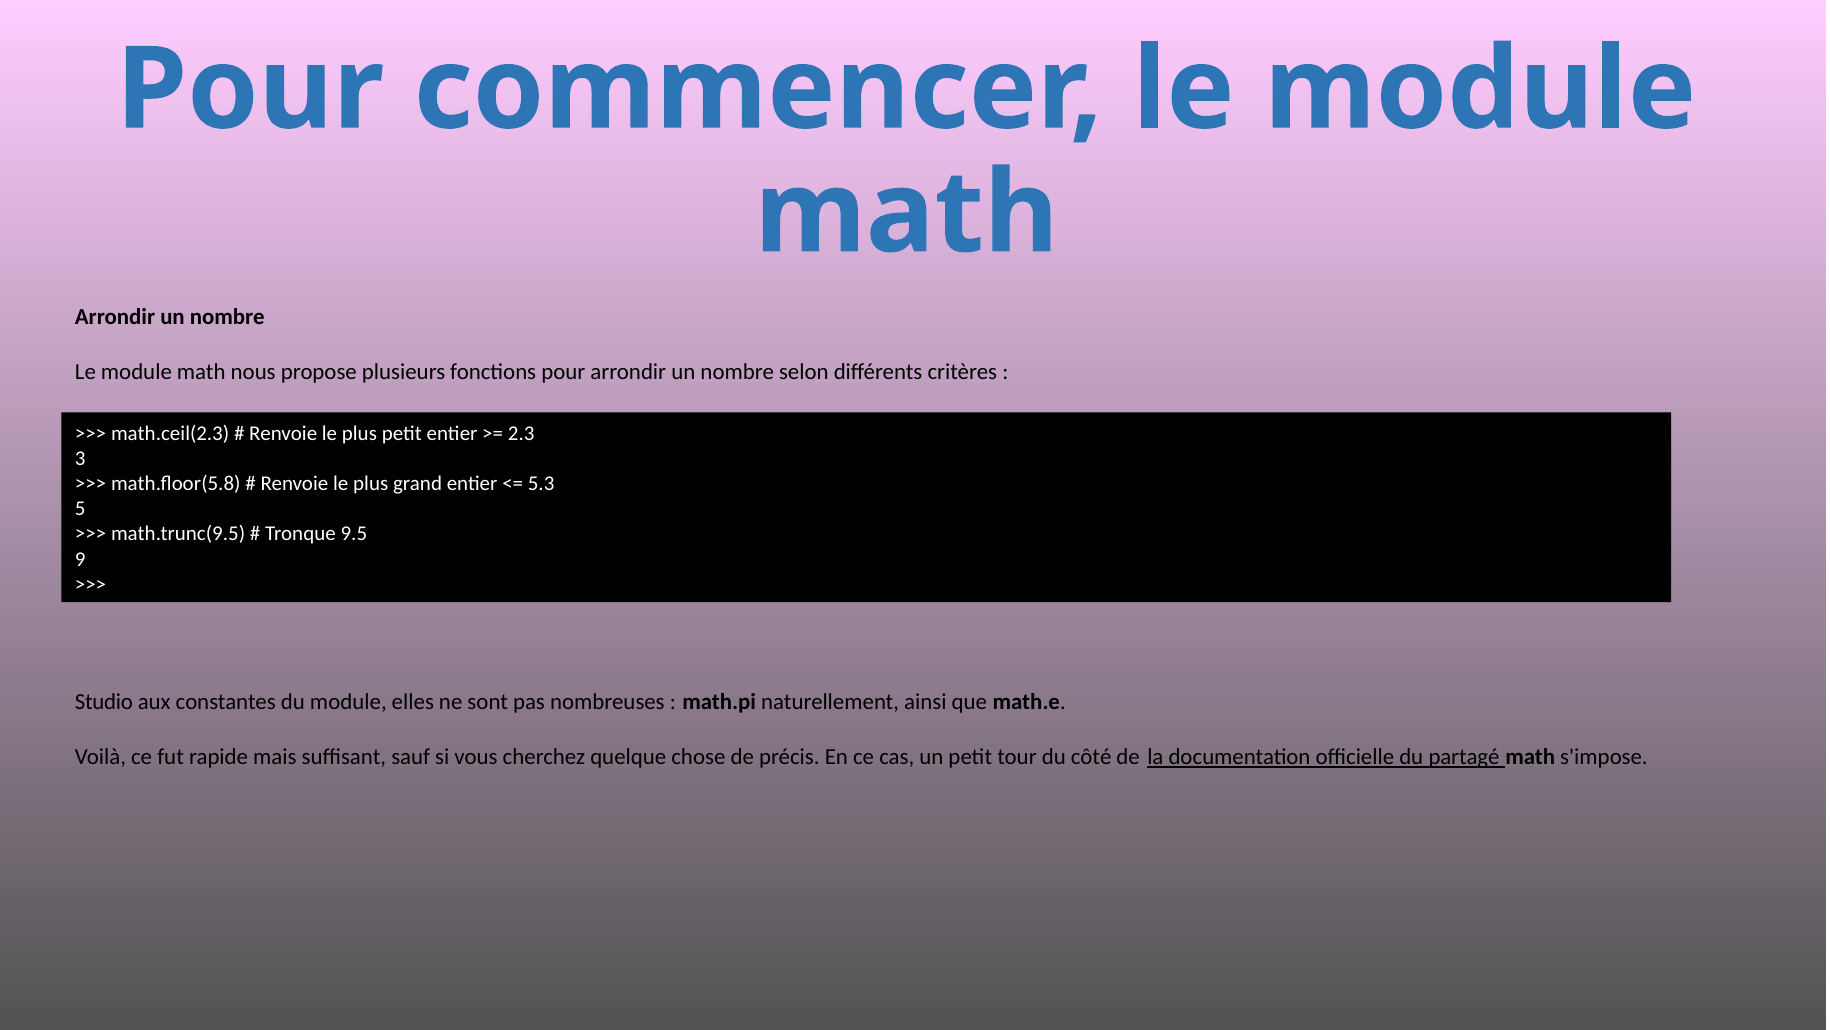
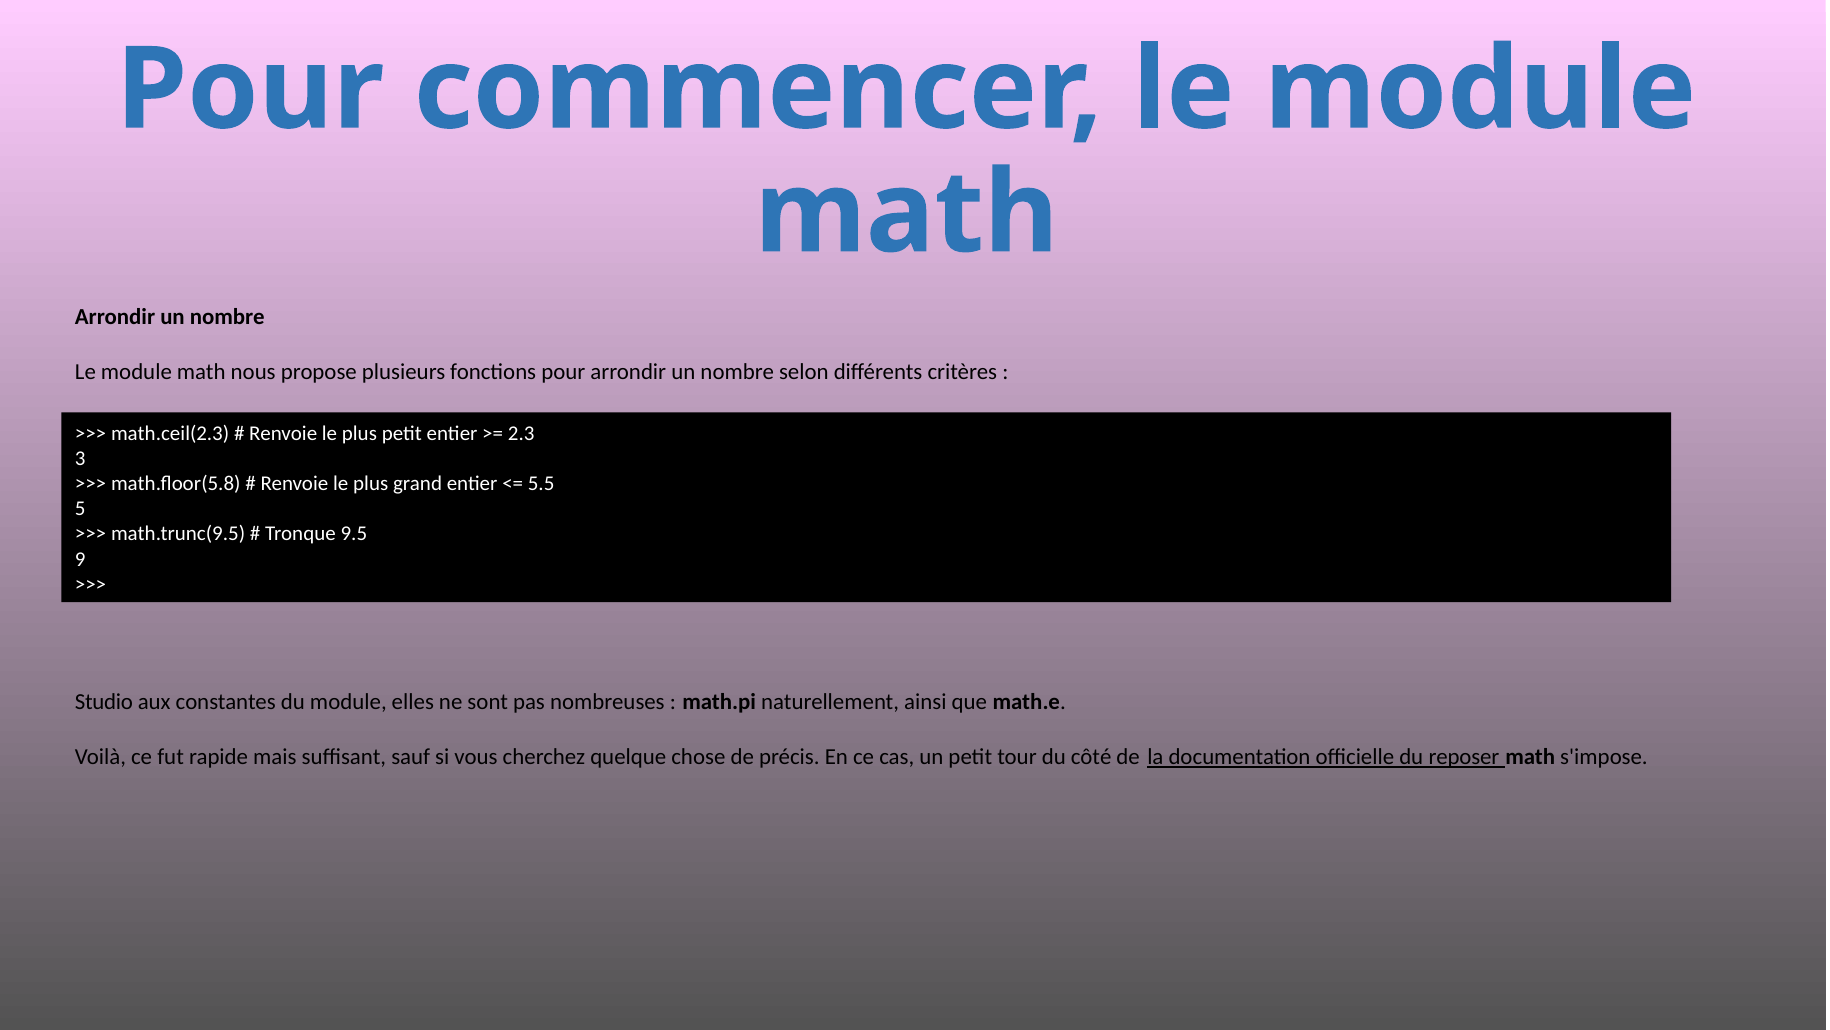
5.3: 5.3 -> 5.5
partagé: partagé -> reposer
